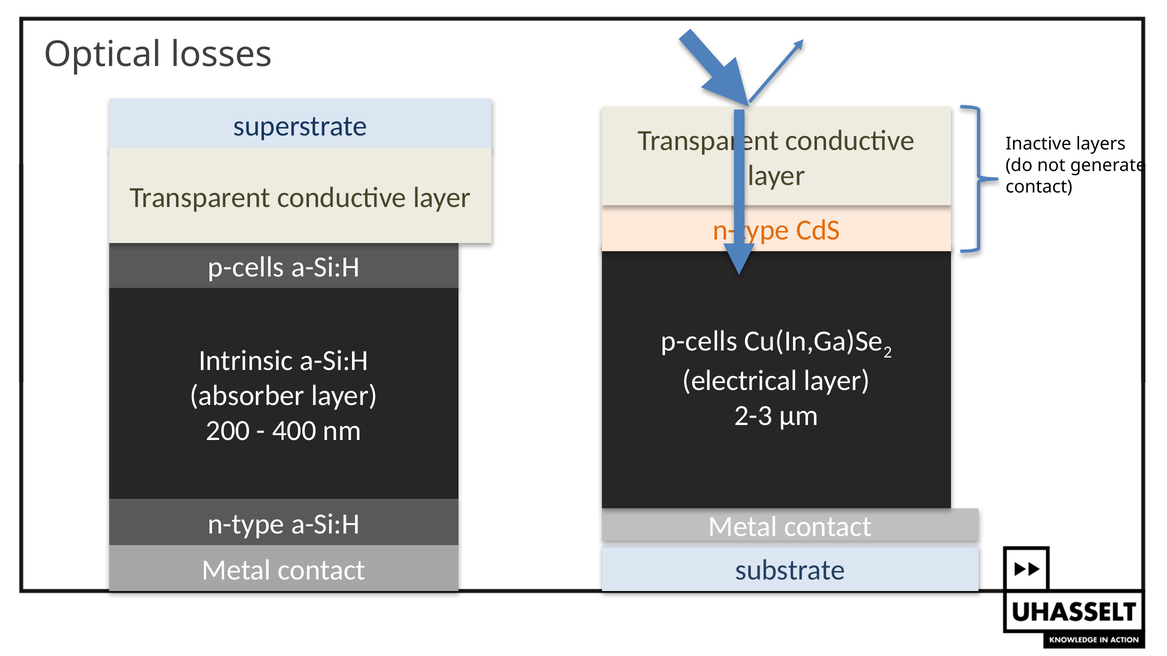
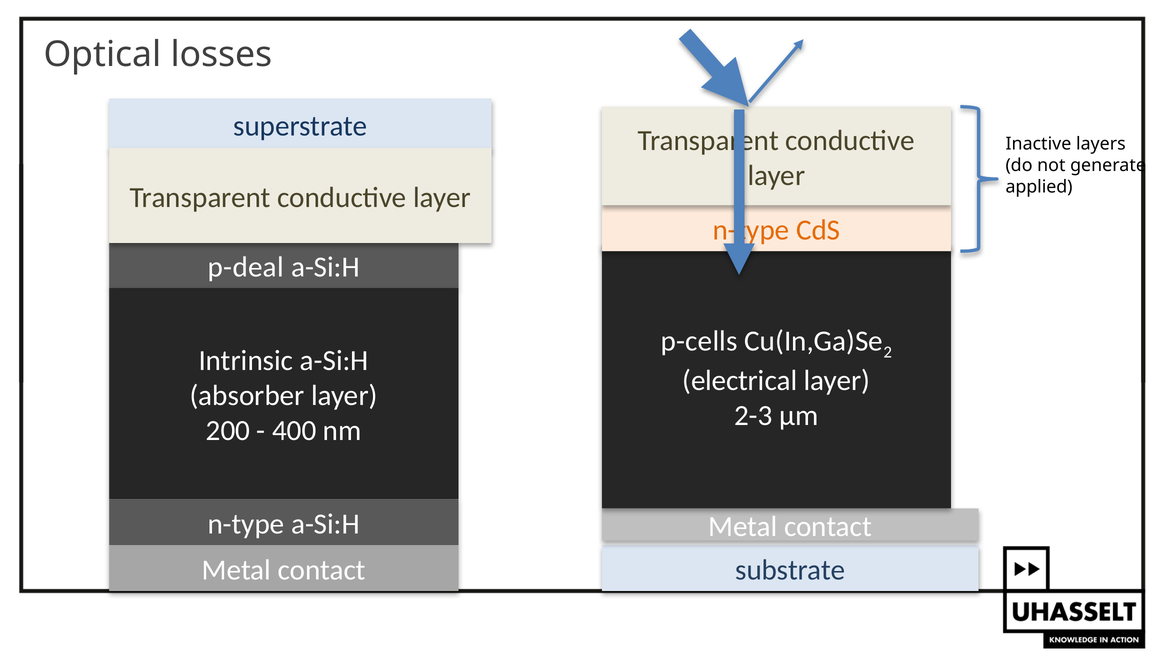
contact at (1039, 187): contact -> applied
p-cells at (246, 267): p-cells -> p-deal
